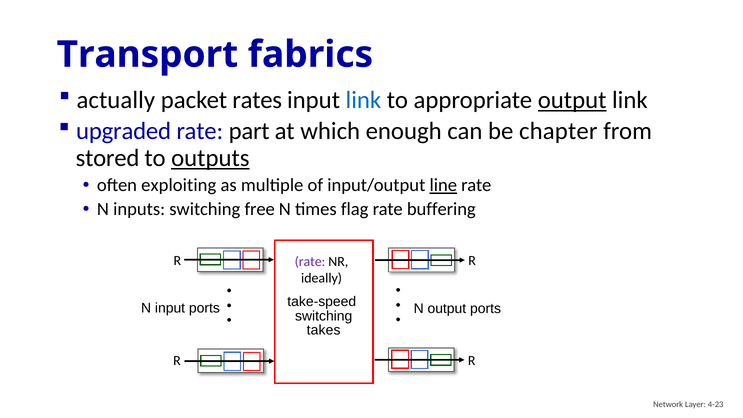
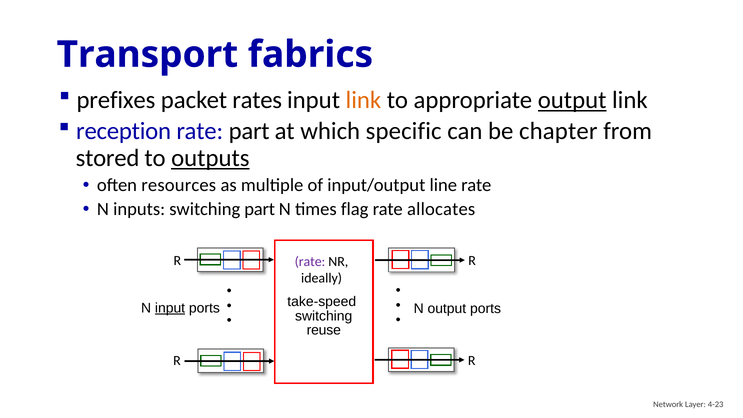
actually: actually -> prefixes
link at (363, 100) colour: blue -> orange
upgraded: upgraded -> reception
enough: enough -> specific
exploiting: exploiting -> resources
line underline: present -> none
switching free: free -> part
buffering: buffering -> allocates
input at (170, 308) underline: none -> present
takes: takes -> reuse
